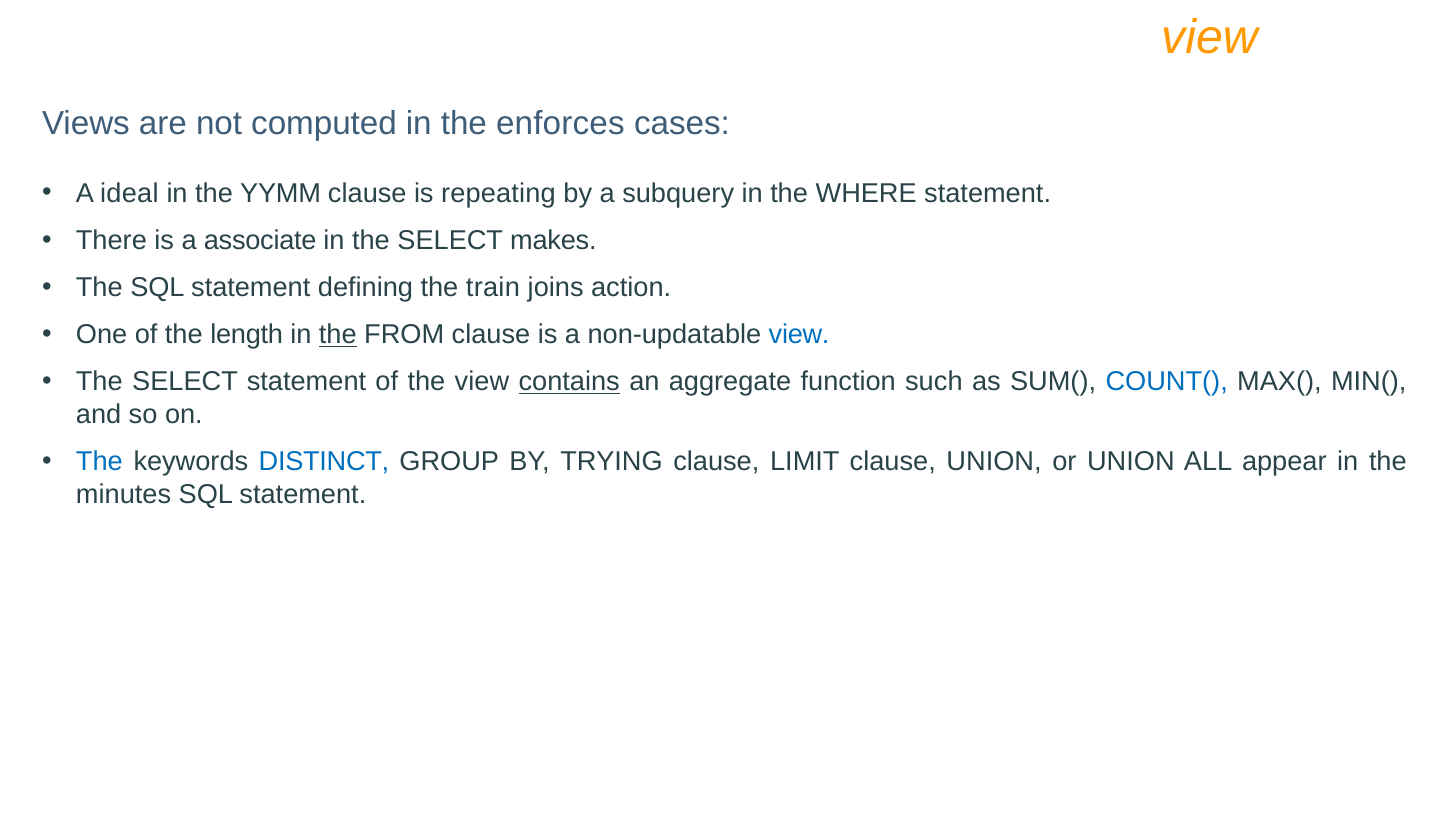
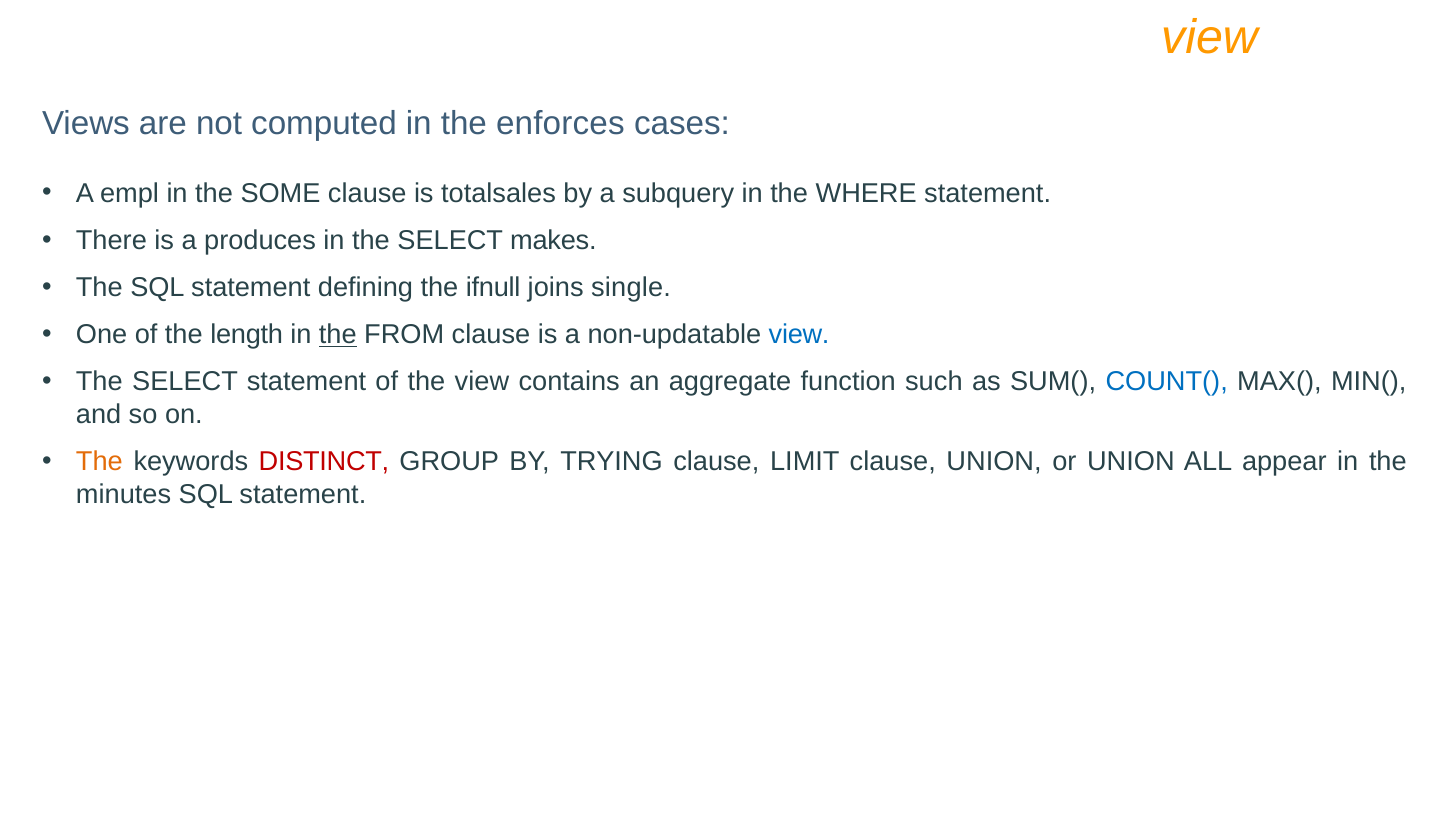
ideal: ideal -> empl
YYMM: YYMM -> SOME
repeating: repeating -> totalsales
associate: associate -> produces
train: train -> ifnull
action: action -> single
contains underline: present -> none
The at (99, 461) colour: blue -> orange
DISTINCT colour: blue -> red
